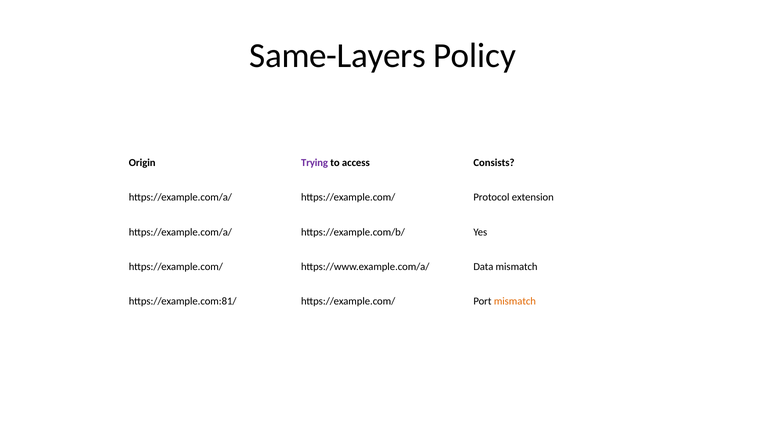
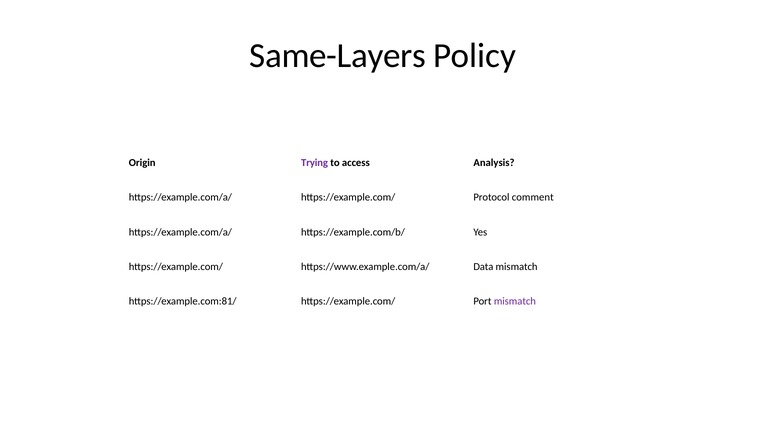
Consists: Consists -> Analysis
extension: extension -> comment
mismatch at (515, 301) colour: orange -> purple
